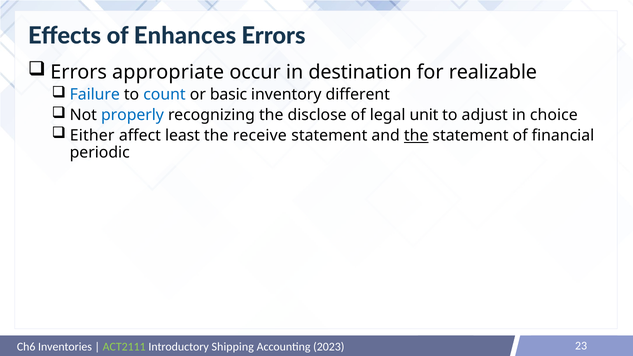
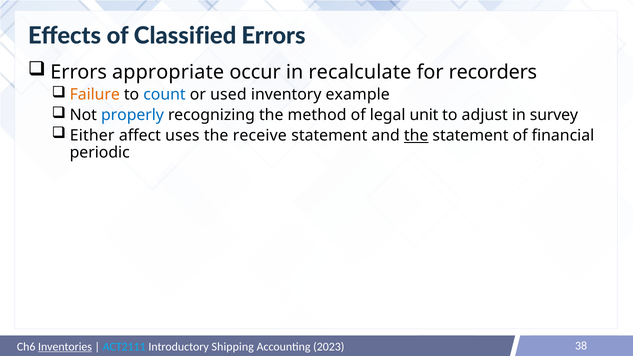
Enhances: Enhances -> Classified
destination: destination -> recalculate
realizable: realizable -> recorders
Failure colour: blue -> orange
basic: basic -> used
different: different -> example
disclose: disclose -> method
choice: choice -> survey
least: least -> uses
Inventories underline: none -> present
ACT2111 colour: light green -> light blue
23: 23 -> 38
